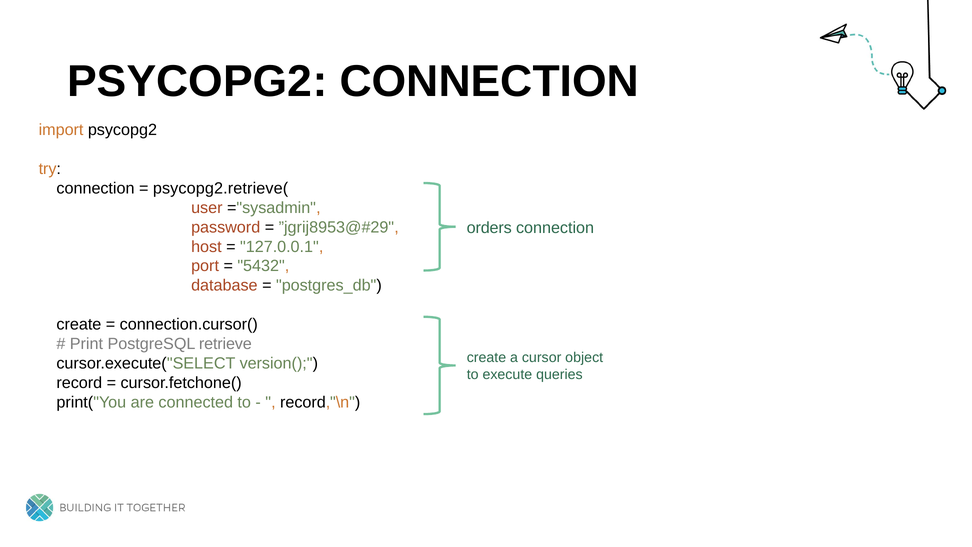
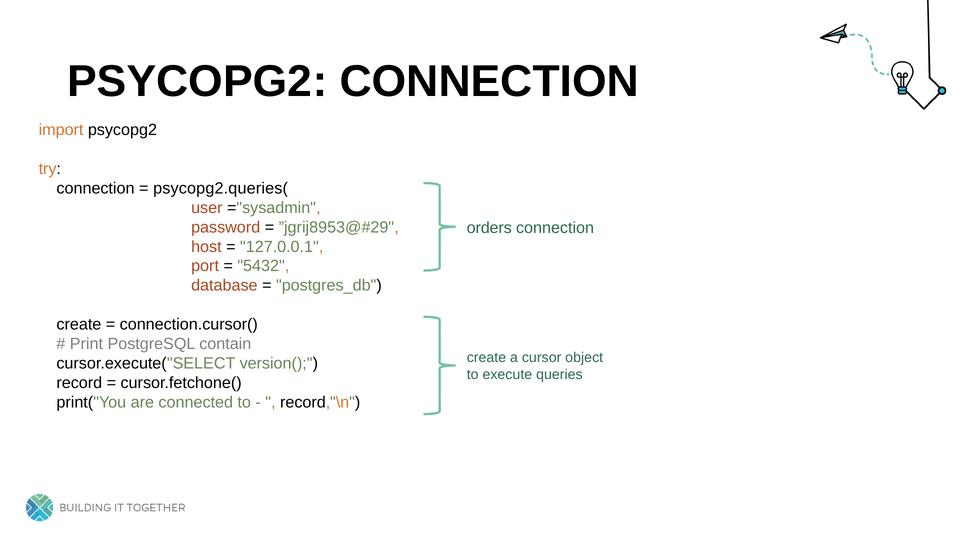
psycopg2.retrieve(: psycopg2.retrieve( -> psycopg2.queries(
retrieve: retrieve -> contain
